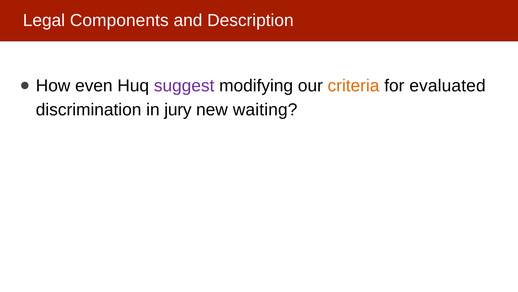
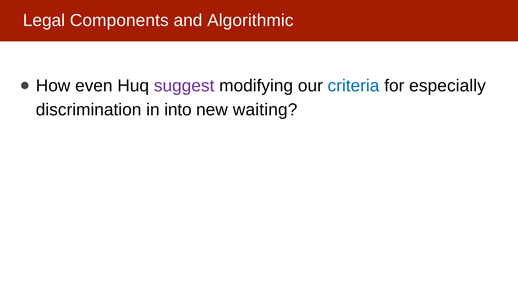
Description: Description -> Algorithmic
criteria colour: orange -> blue
evaluated: evaluated -> especially
jury: jury -> into
